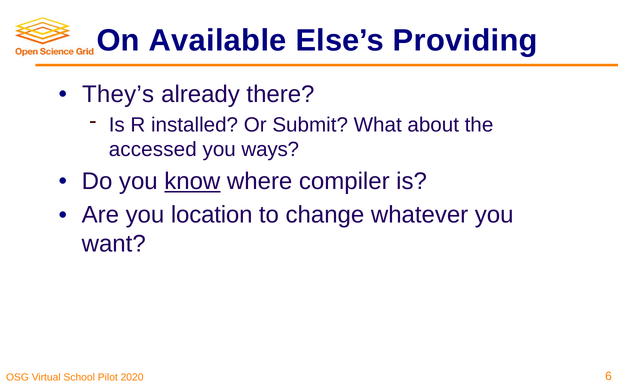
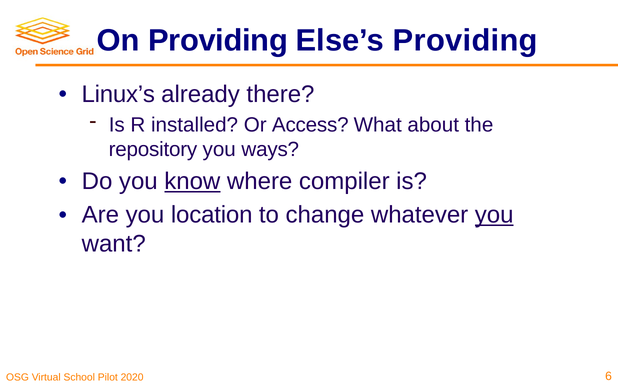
On Available: Available -> Providing
They’s: They’s -> Linux’s
Submit: Submit -> Access
accessed: accessed -> repository
you at (494, 215) underline: none -> present
